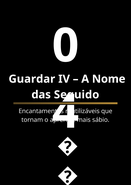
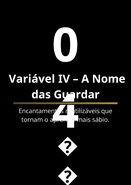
Guardar: Guardar -> Variável
Seguido: Seguido -> Guardar
